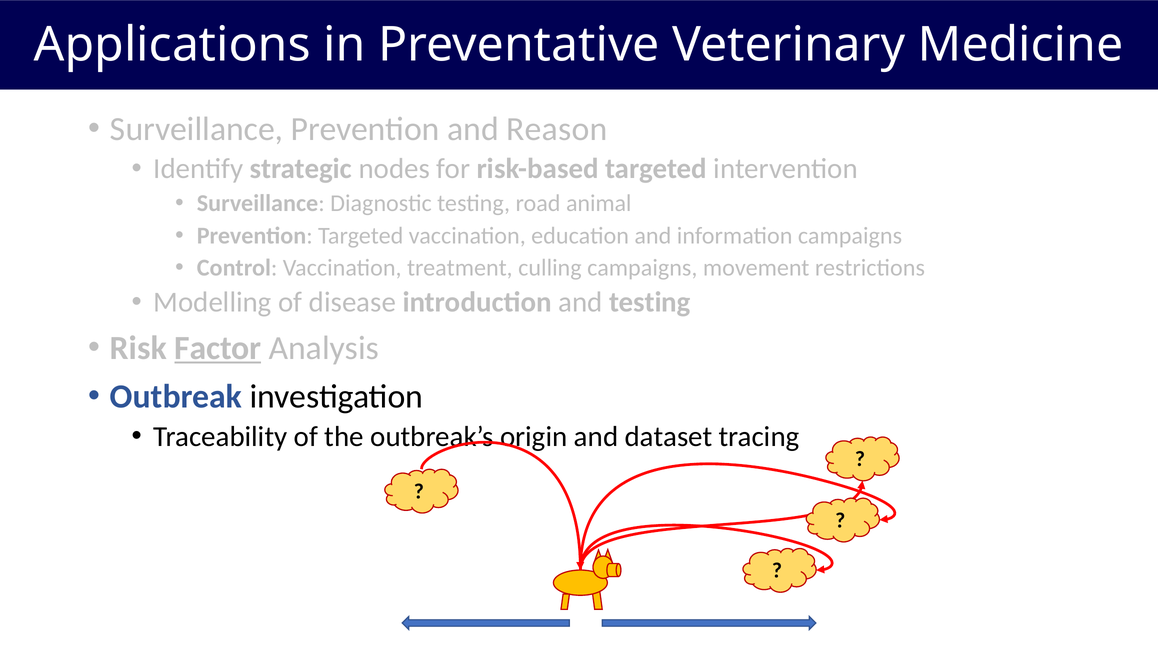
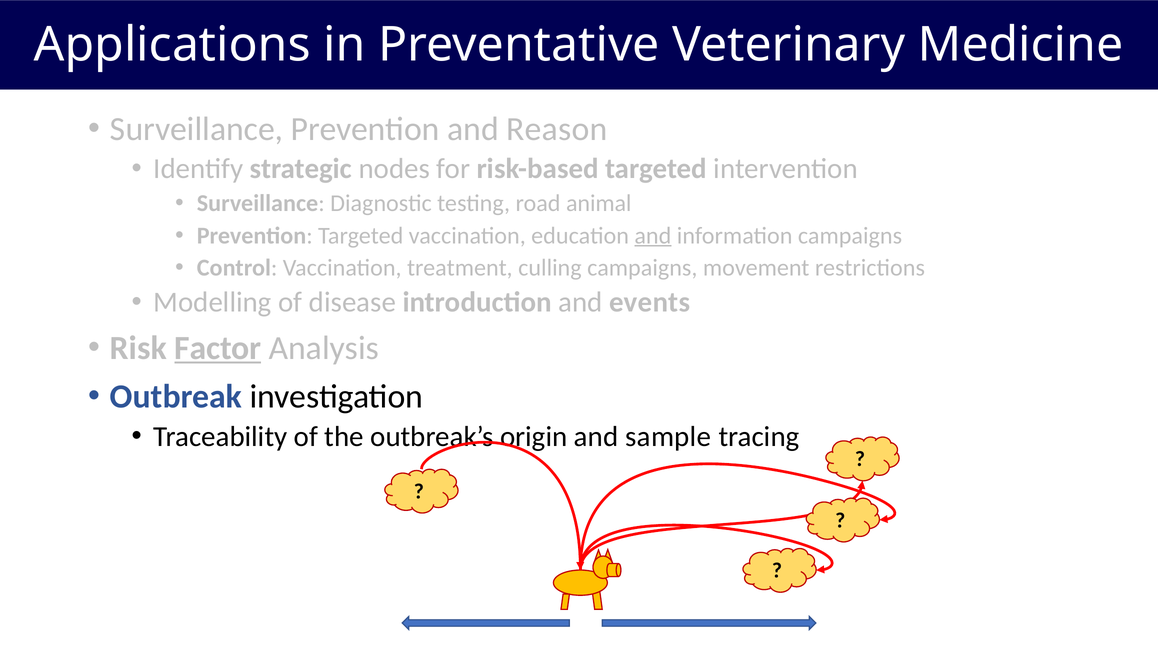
and at (653, 236) underline: none -> present
and testing: testing -> events
dataset: dataset -> sample
